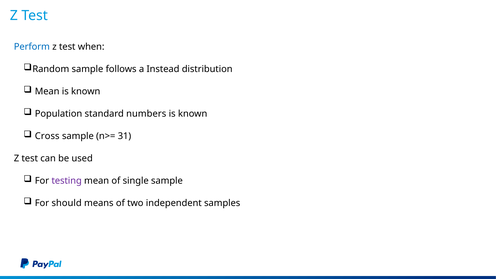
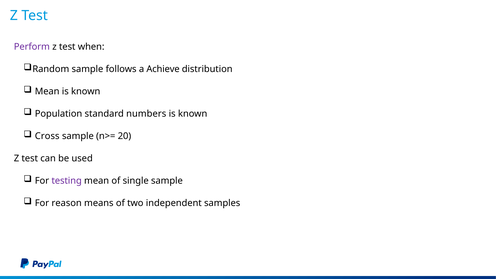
Perform colour: blue -> purple
Instead: Instead -> Achieve
31: 31 -> 20
should: should -> reason
